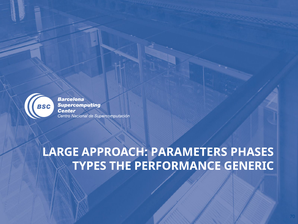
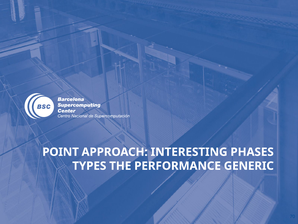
LARGE: LARGE -> POINT
PARAMETERS: PARAMETERS -> INTERESTING
